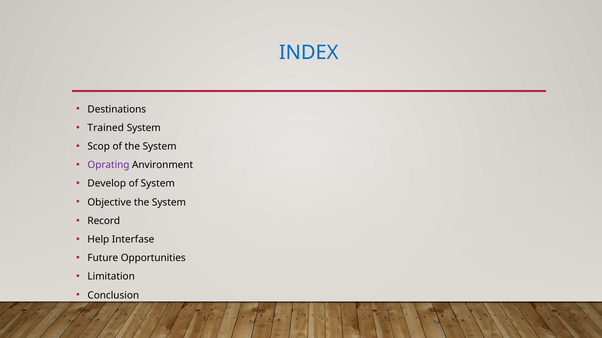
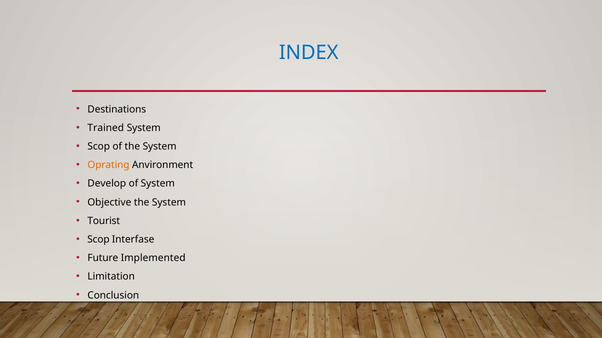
Oprating colour: purple -> orange
Record: Record -> Tourist
Help at (98, 240): Help -> Scop
Opportunities: Opportunities -> Implemented
